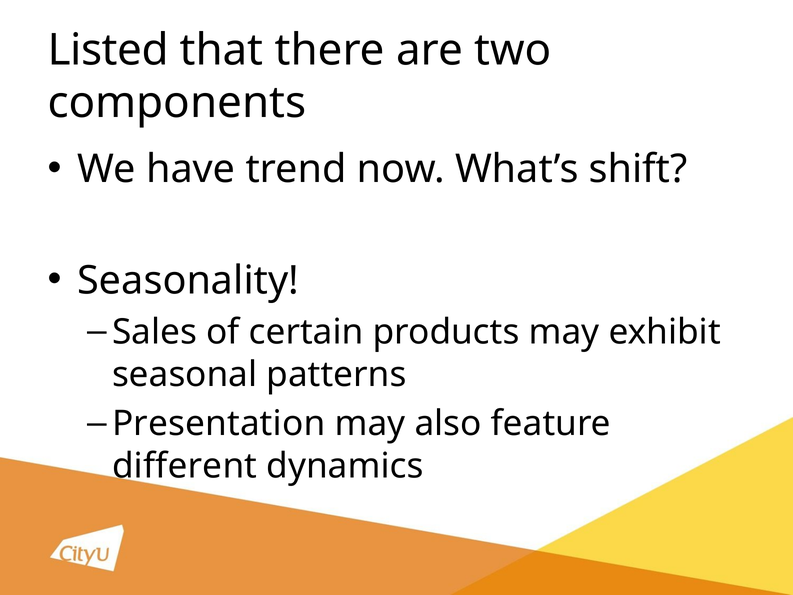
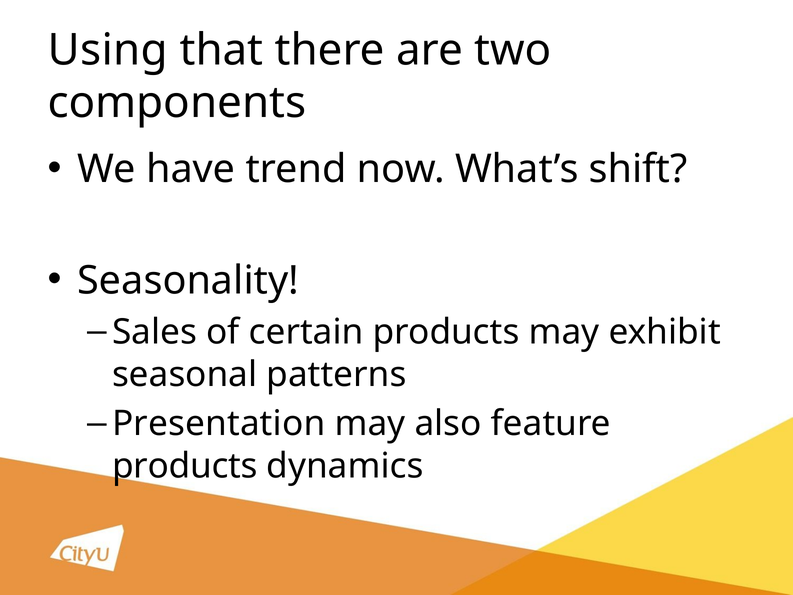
Listed: Listed -> Using
different at (185, 466): different -> products
